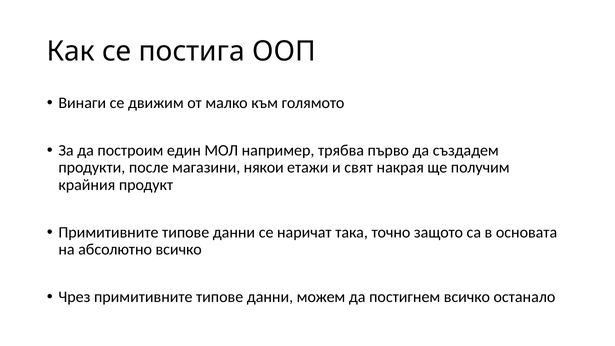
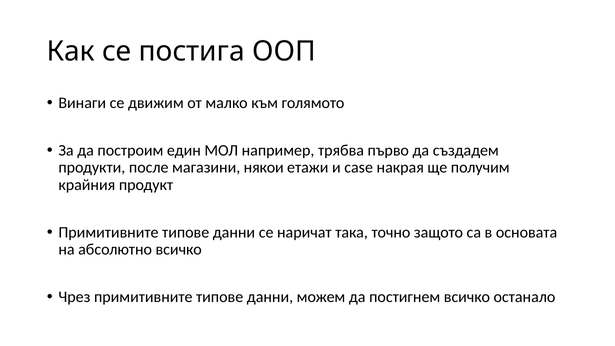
свят: свят -> case
